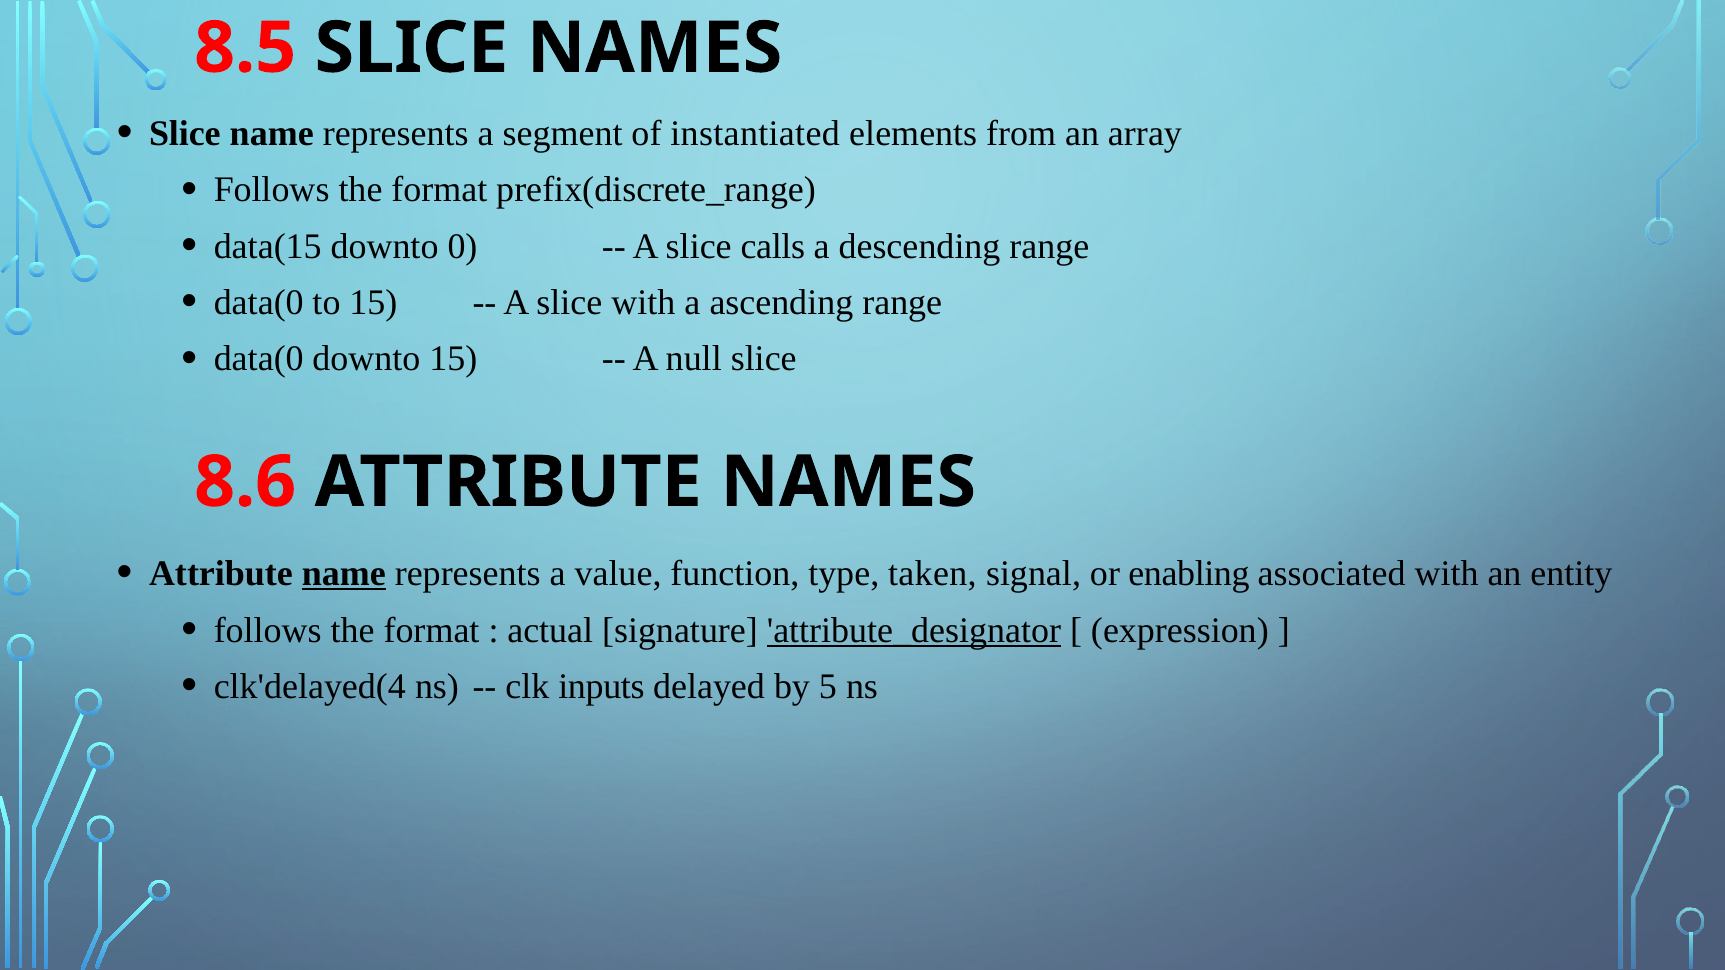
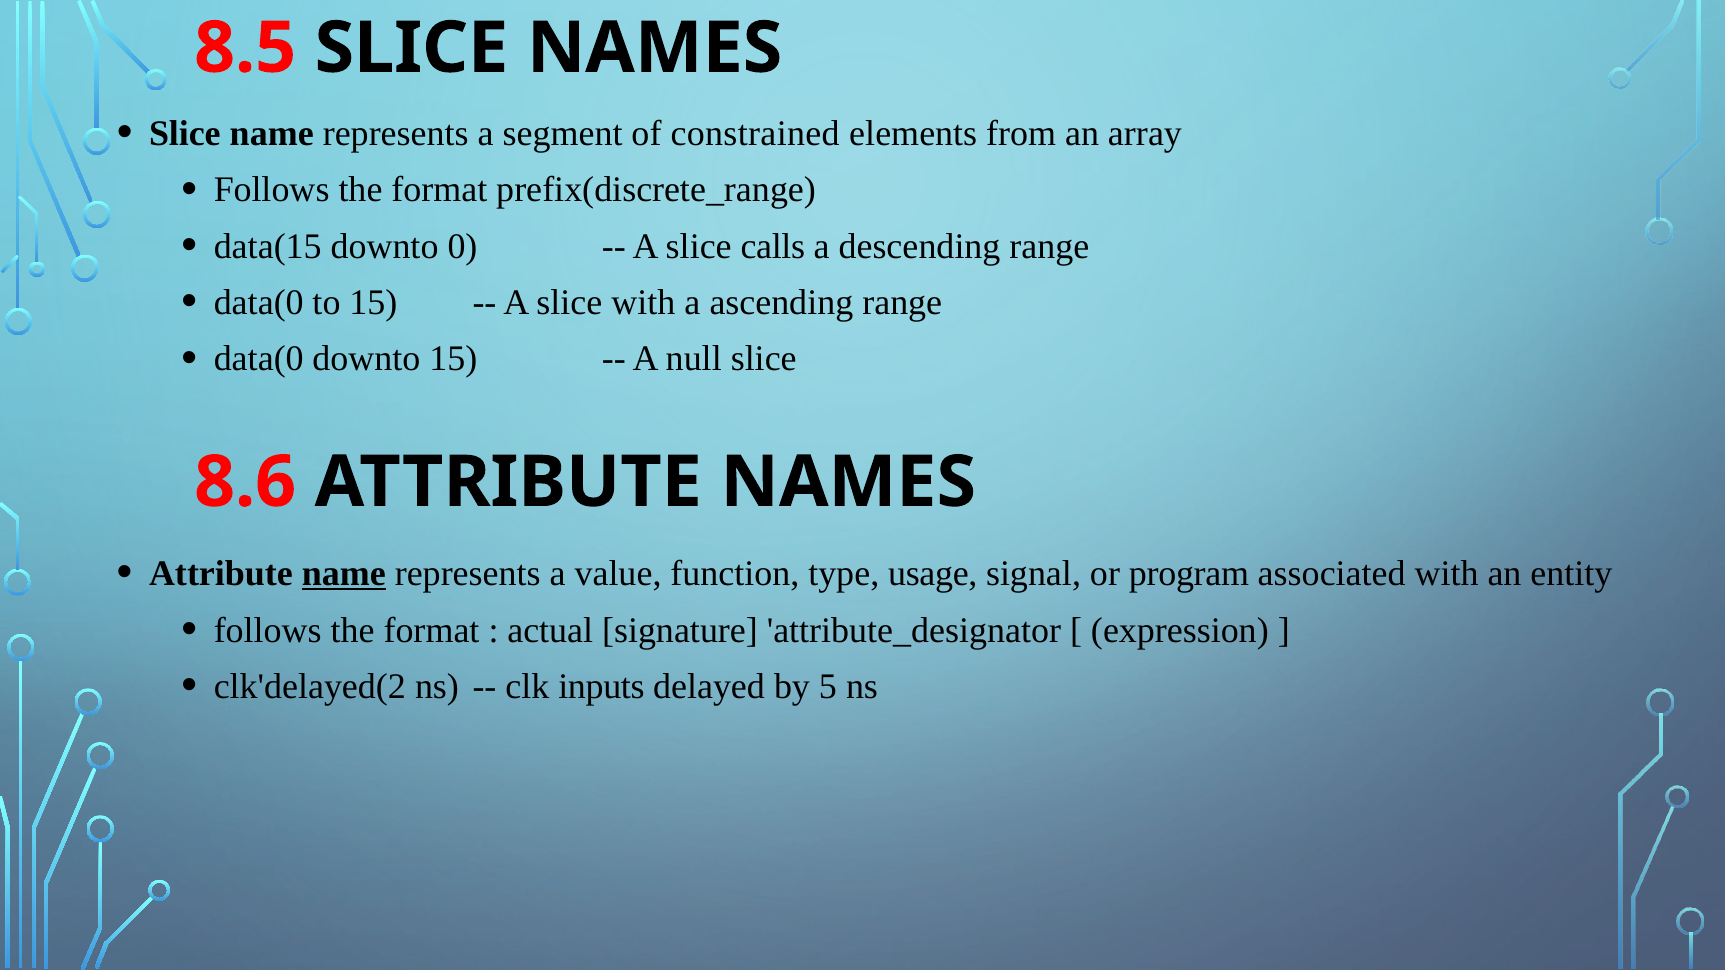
instantiated: instantiated -> constrained
taken: taken -> usage
enabling: enabling -> program
attribute_designator underline: present -> none
clk'delayed(4: clk'delayed(4 -> clk'delayed(2
